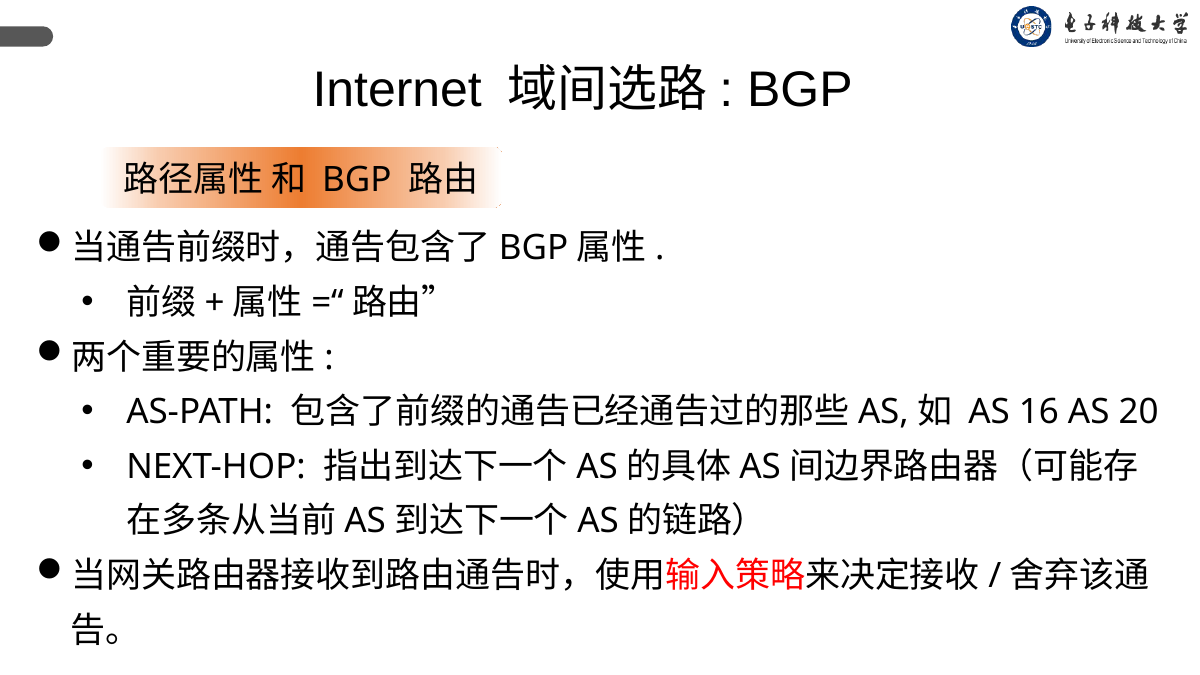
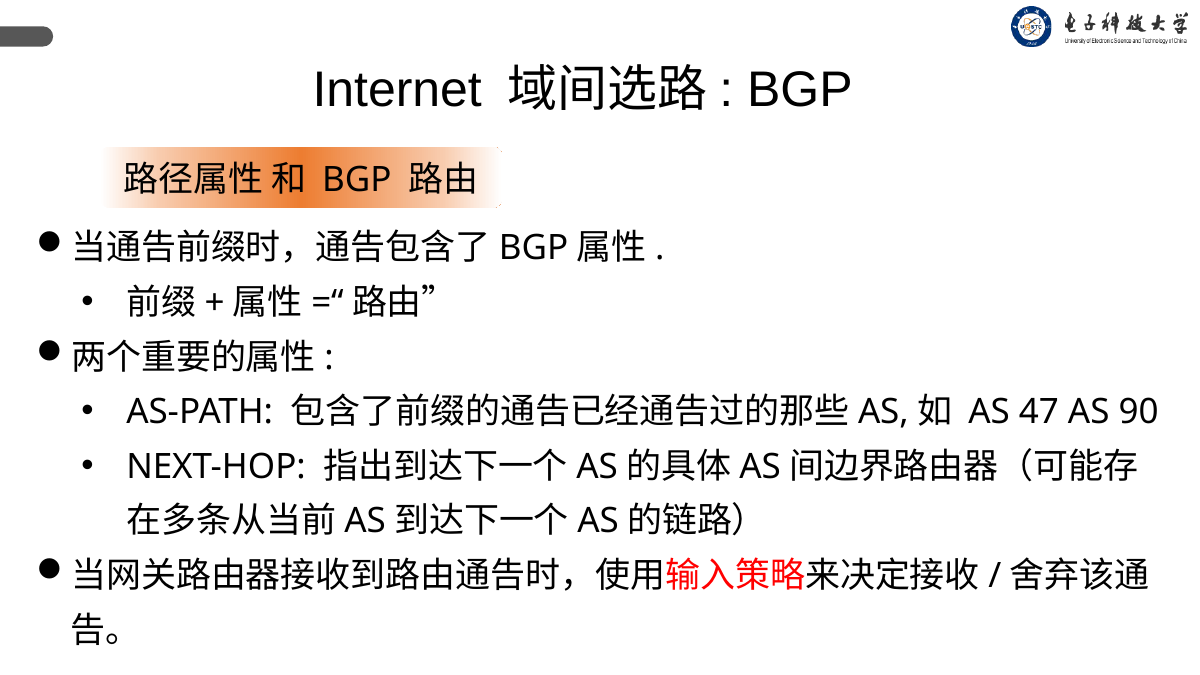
16: 16 -> 47
20: 20 -> 90
